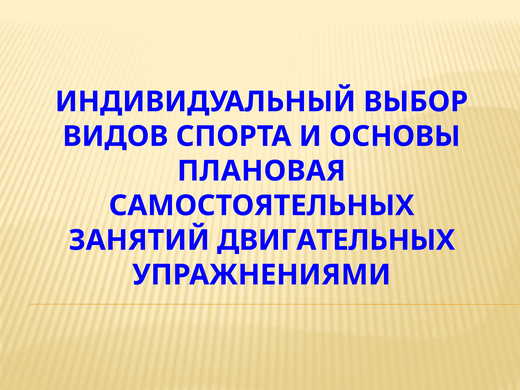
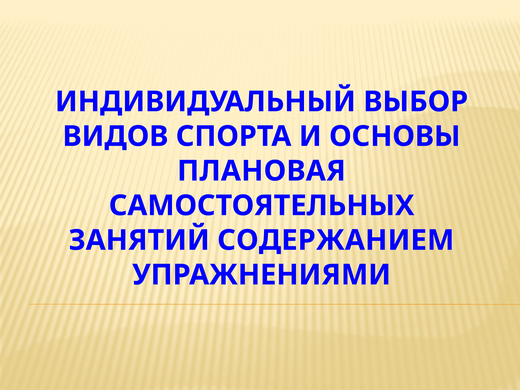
ДВИГАТЕЛЬНЫХ: ДВИГАТЕЛЬНЫХ -> СОДЕРЖАНИЕМ
